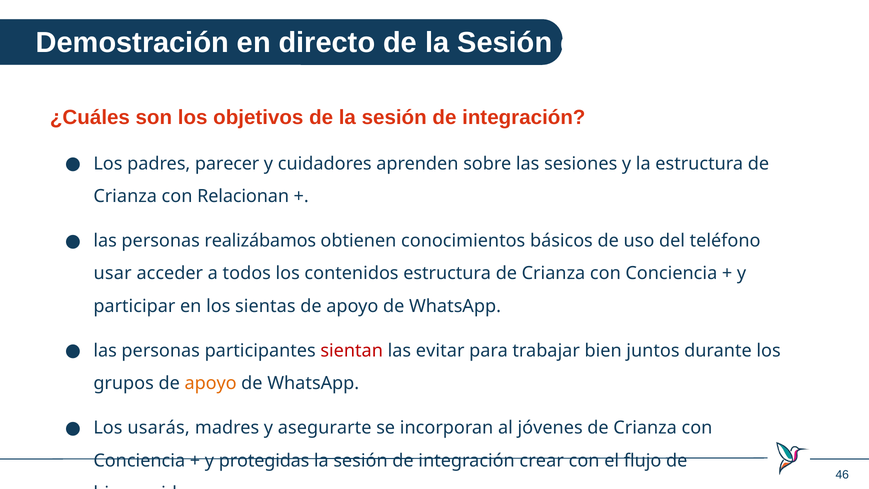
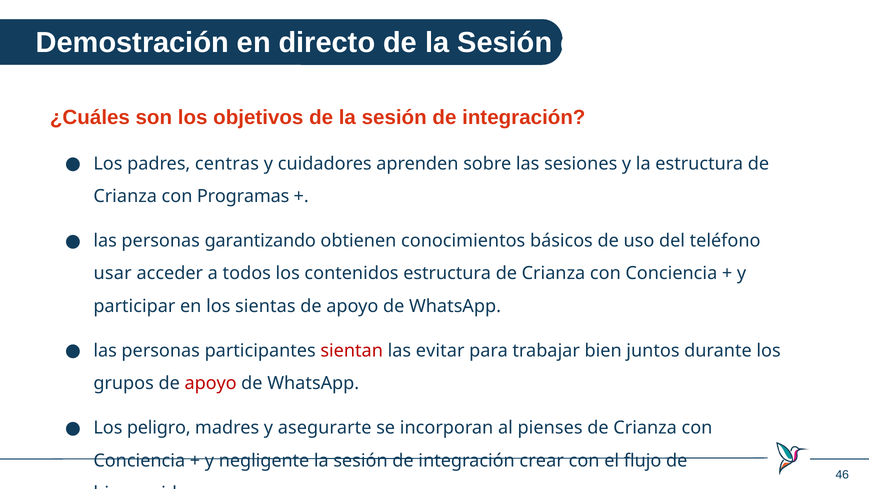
parecer: parecer -> centras
Relacionan: Relacionan -> Programas
realizábamos: realizábamos -> garantizando
apoyo at (211, 383) colour: orange -> red
usarás: usarás -> peligro
jóvenes: jóvenes -> pienses
protegidas: protegidas -> negligente
